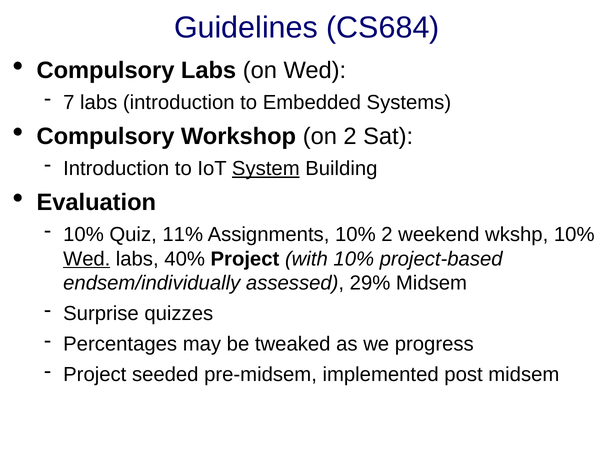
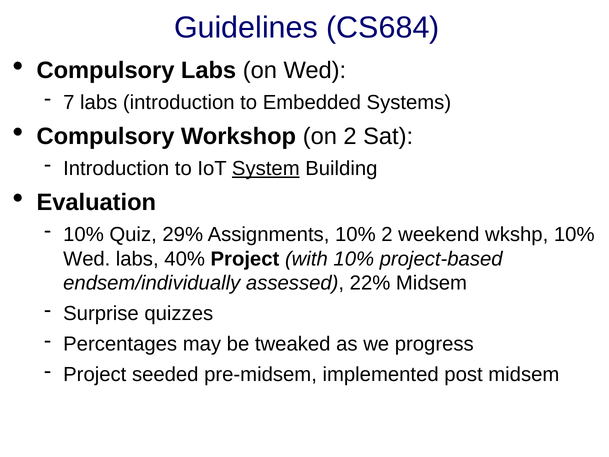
11%: 11% -> 29%
Wed at (87, 259) underline: present -> none
29%: 29% -> 22%
